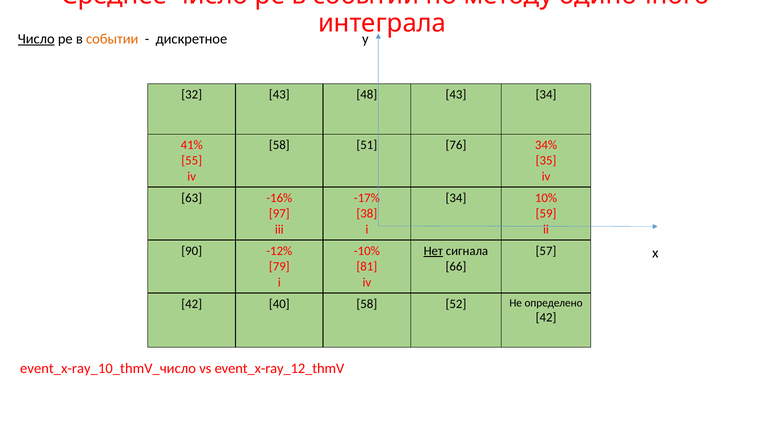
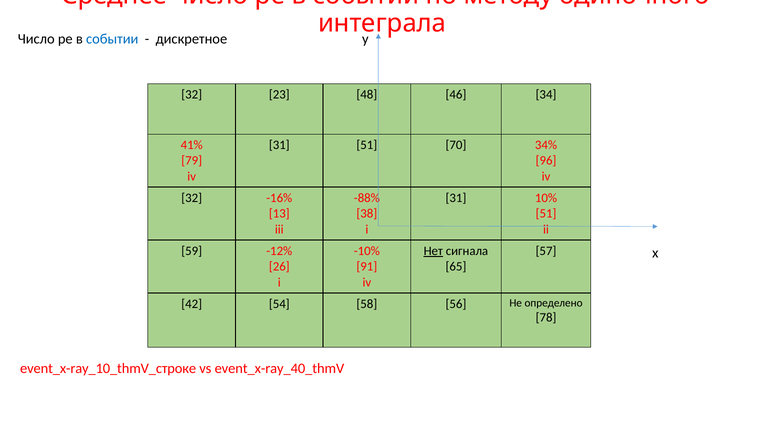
Число at (36, 39) underline: present -> none
событии at (112, 39) colour: orange -> blue
32 43: 43 -> 23
48 43: 43 -> 46
58 at (279, 145): 58 -> 31
76: 76 -> 70
55: 55 -> 79
35: 35 -> 96
63 at (192, 198): 63 -> 32
-17%: -17% -> -88%
34 at (456, 198): 34 -> 31
97: 97 -> 13
59 at (546, 214): 59 -> 51
90: 90 -> 59
79: 79 -> 26
81: 81 -> 91
66: 66 -> 65
40: 40 -> 54
52: 52 -> 56
42 at (546, 317): 42 -> 78
event_x-ray_10_thmV_число: event_x-ray_10_thmV_число -> event_x-ray_10_thmV_строке
event_x-ray_12_thmV: event_x-ray_12_thmV -> event_x-ray_40_thmV
